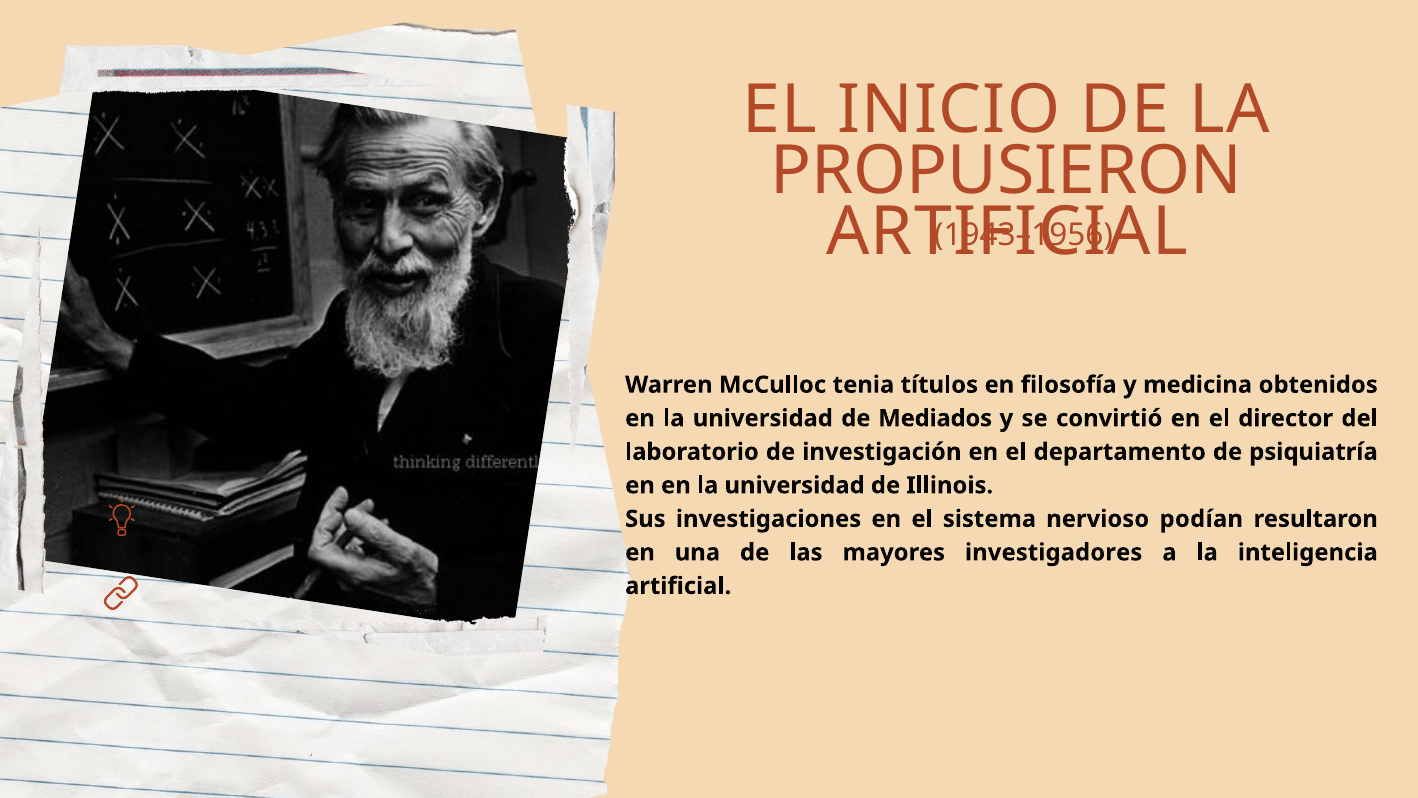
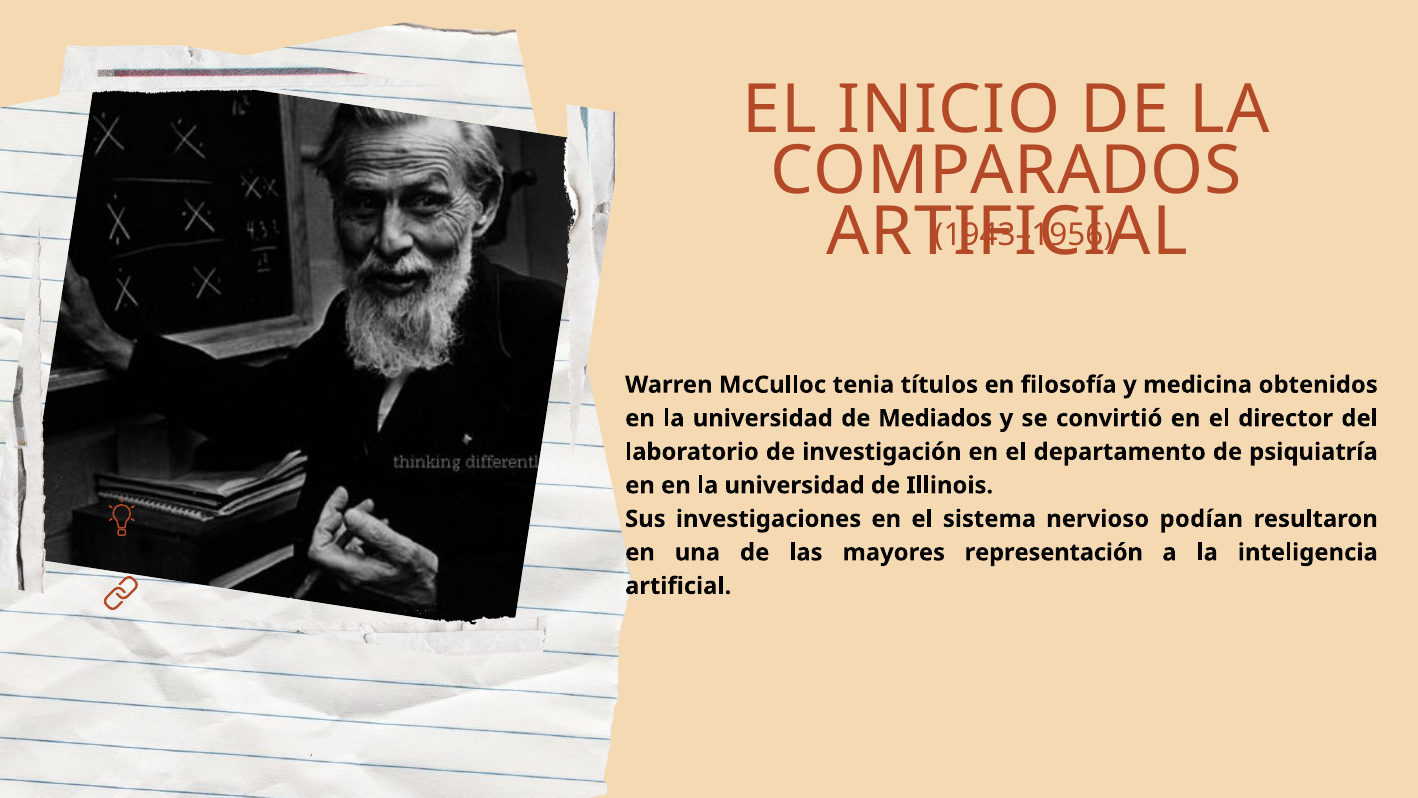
PROPUSIERON: PROPUSIERON -> COMPARADOS
investigadores: investigadores -> representación
